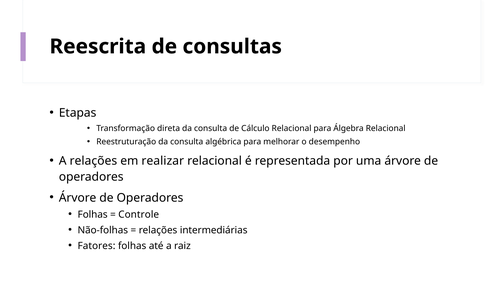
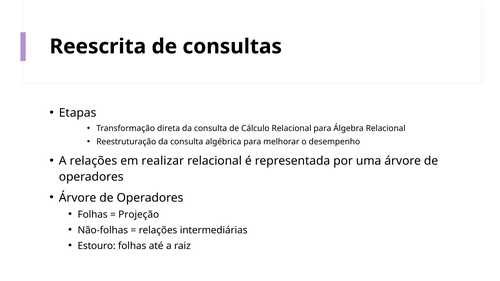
Controle: Controle -> Projeção
Fatores: Fatores -> Estouro
